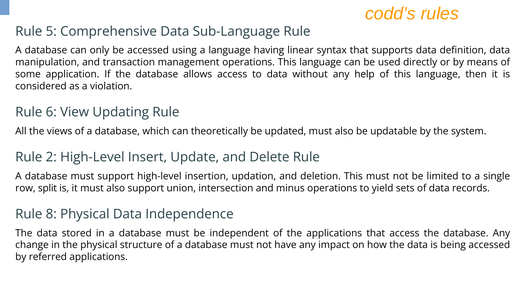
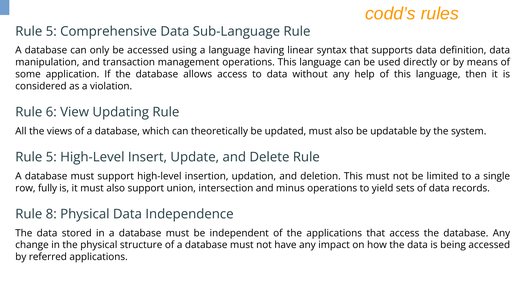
2 at (51, 157): 2 -> 5
split: split -> fully
